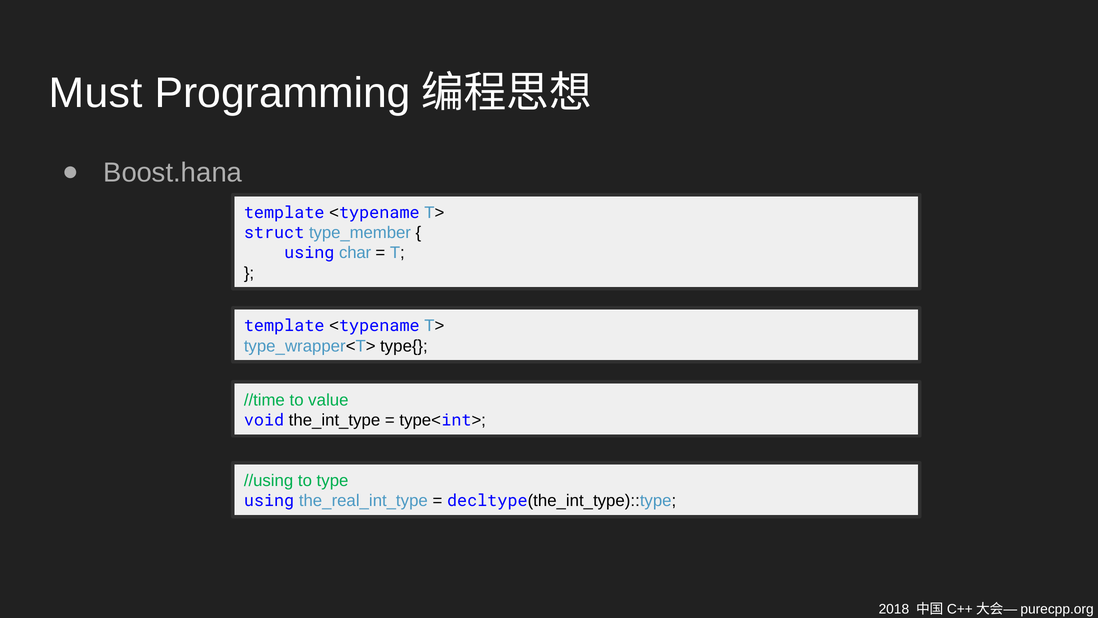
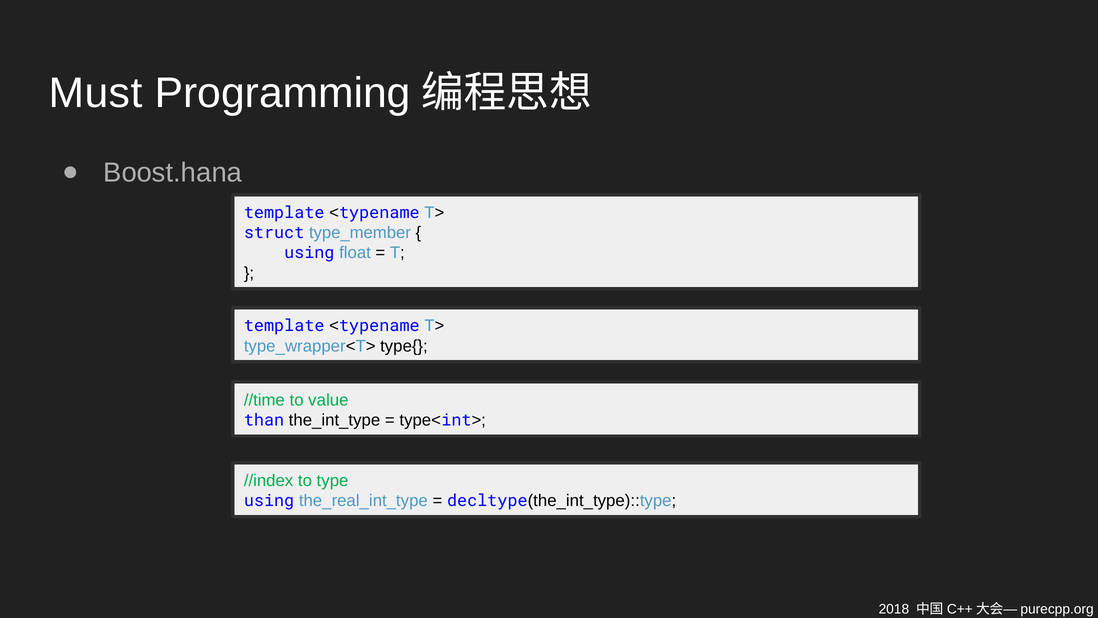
char: char -> float
void: void -> than
//using: //using -> //index
